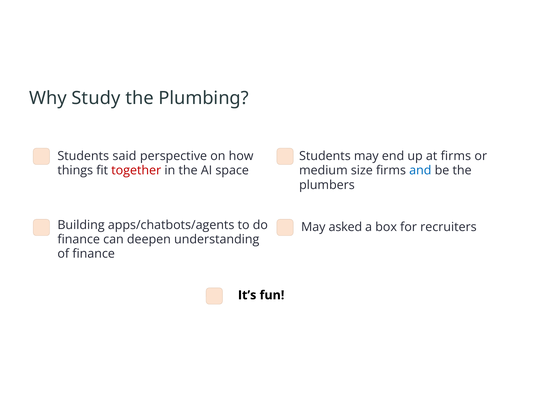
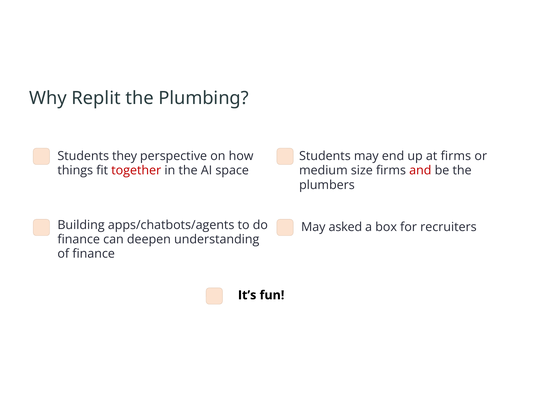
Study: Study -> Replit
said: said -> they
and colour: blue -> red
